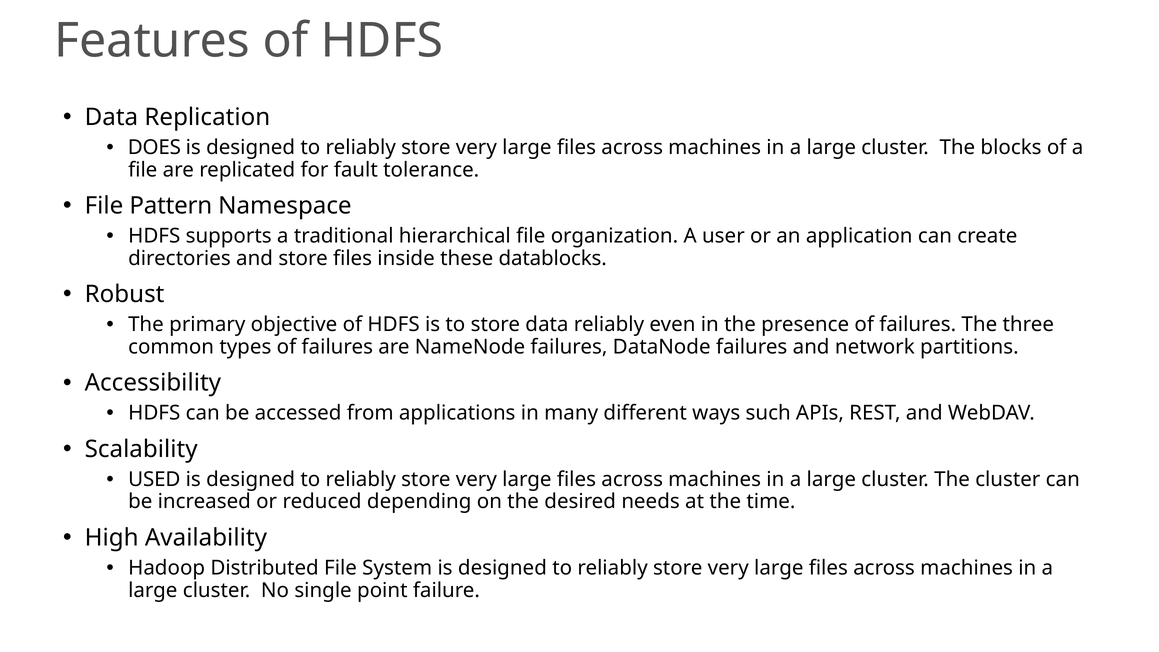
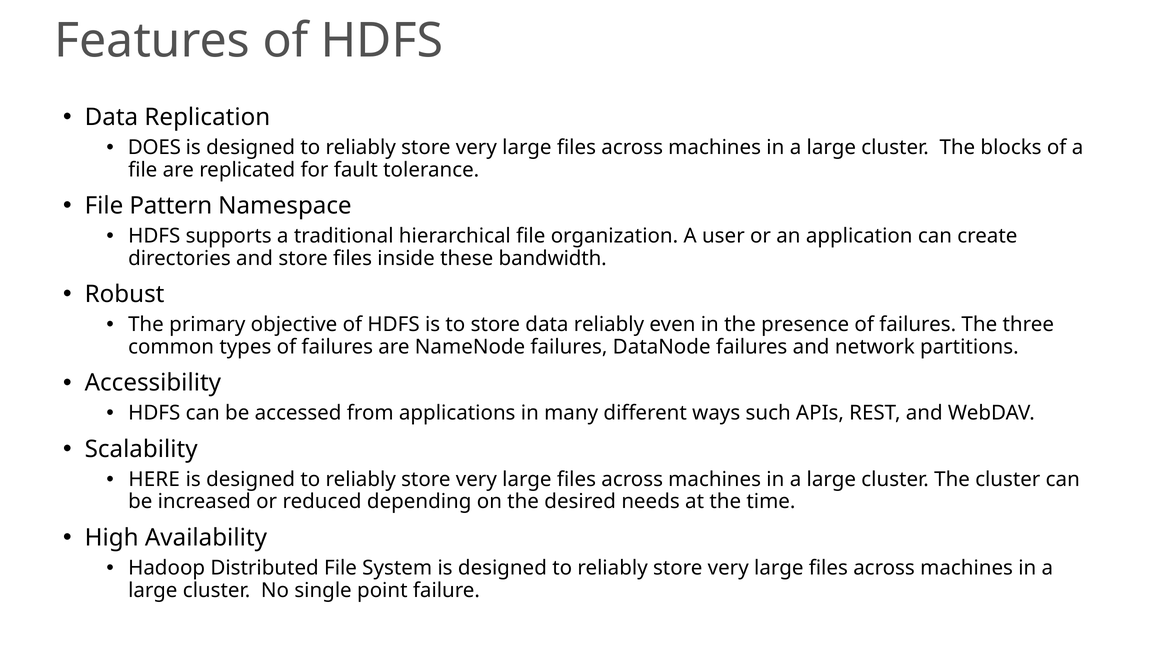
datablocks: datablocks -> bandwidth
USED: USED -> HERE
